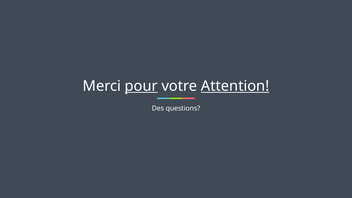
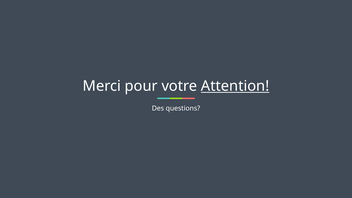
pour underline: present -> none
